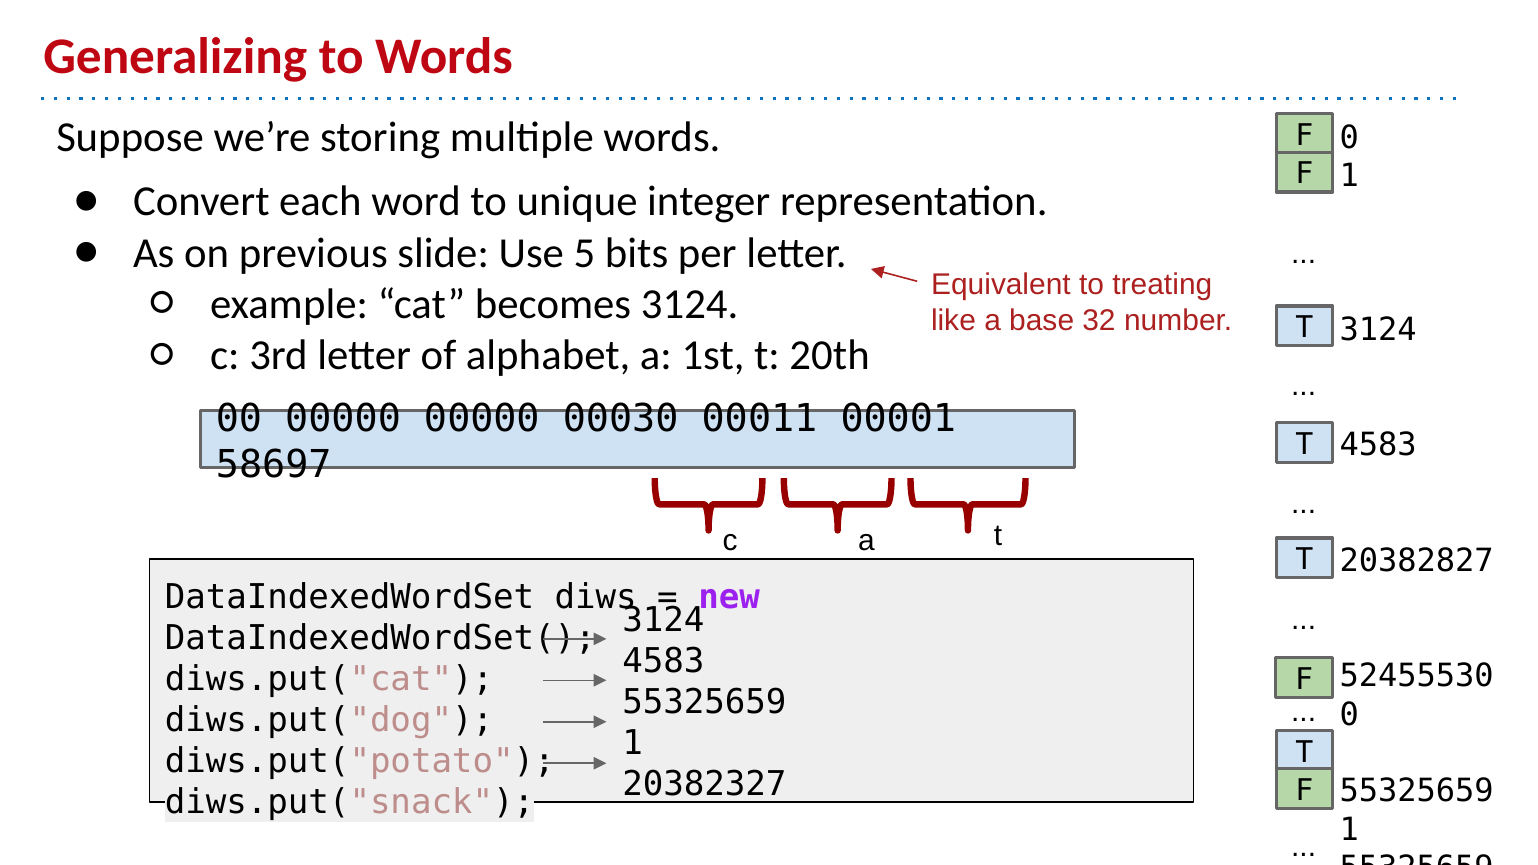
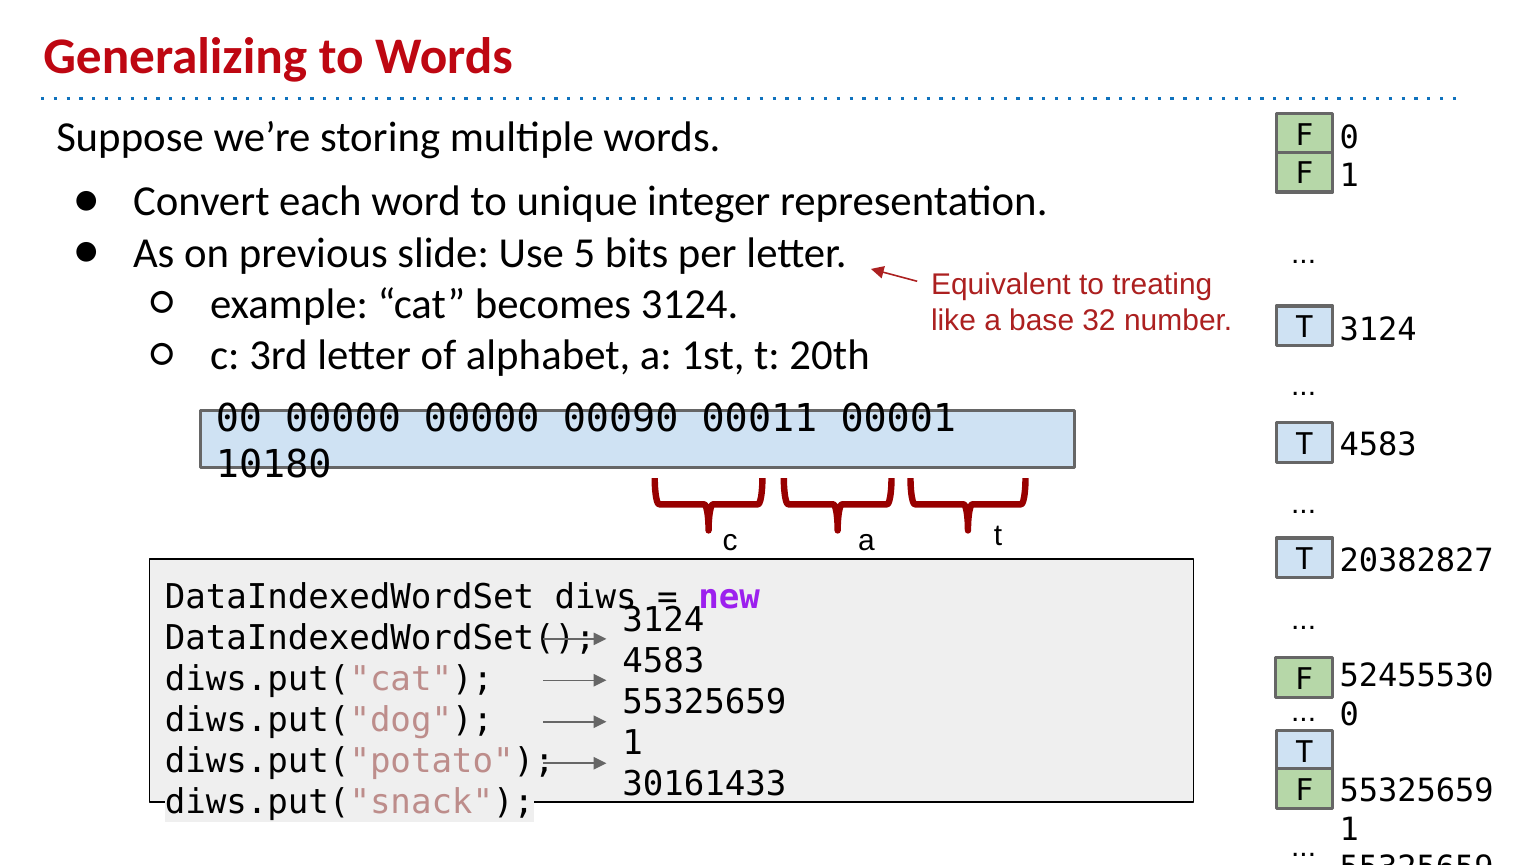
00030: 00030 -> 00090
58697: 58697 -> 10180
20382327: 20382327 -> 30161433
